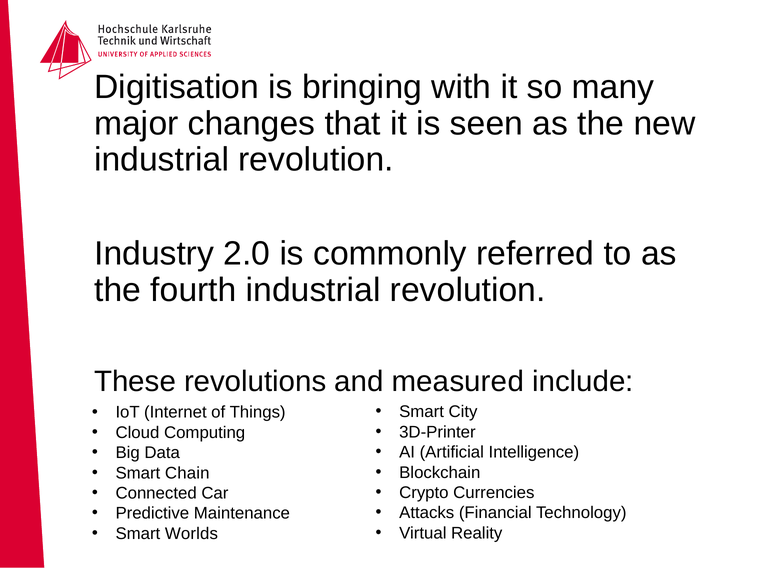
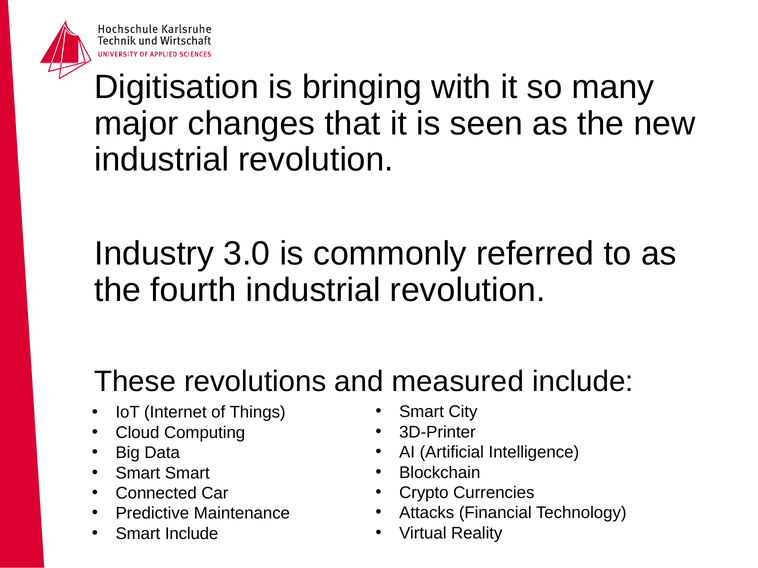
2.0: 2.0 -> 3.0
Smart Chain: Chain -> Smart
Smart Worlds: Worlds -> Include
